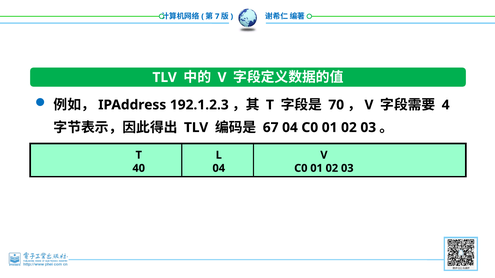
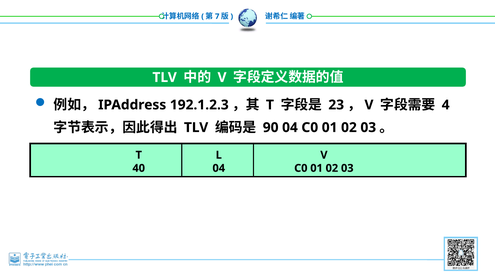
70: 70 -> 23
67: 67 -> 90
